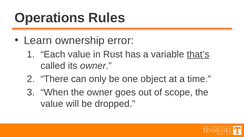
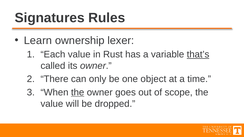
Operations: Operations -> Signatures
error: error -> lexer
the at (78, 93) underline: none -> present
